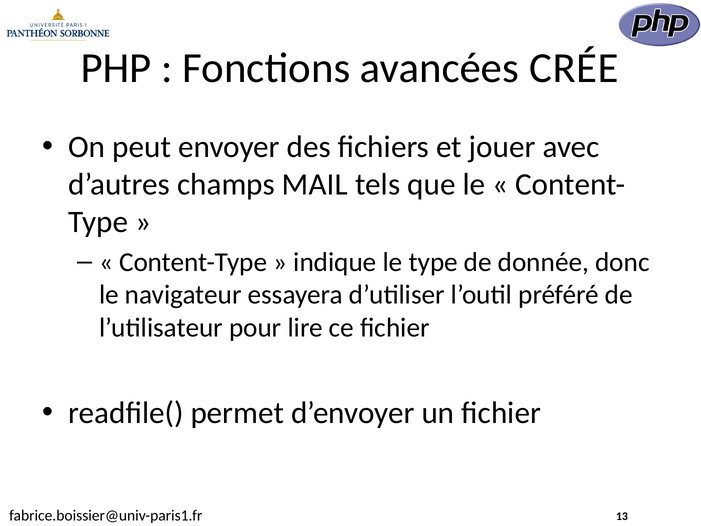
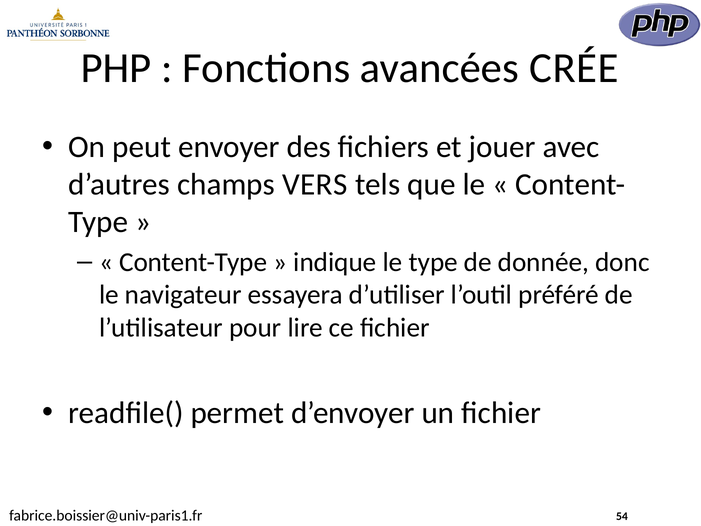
MAIL: MAIL -> VERS
13: 13 -> 54
